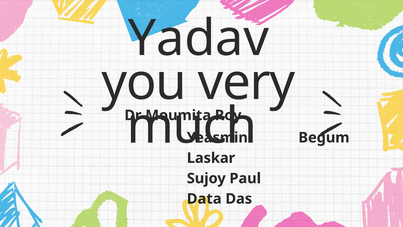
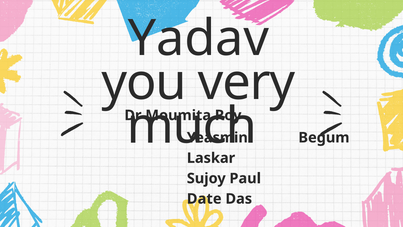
Data: Data -> Date
